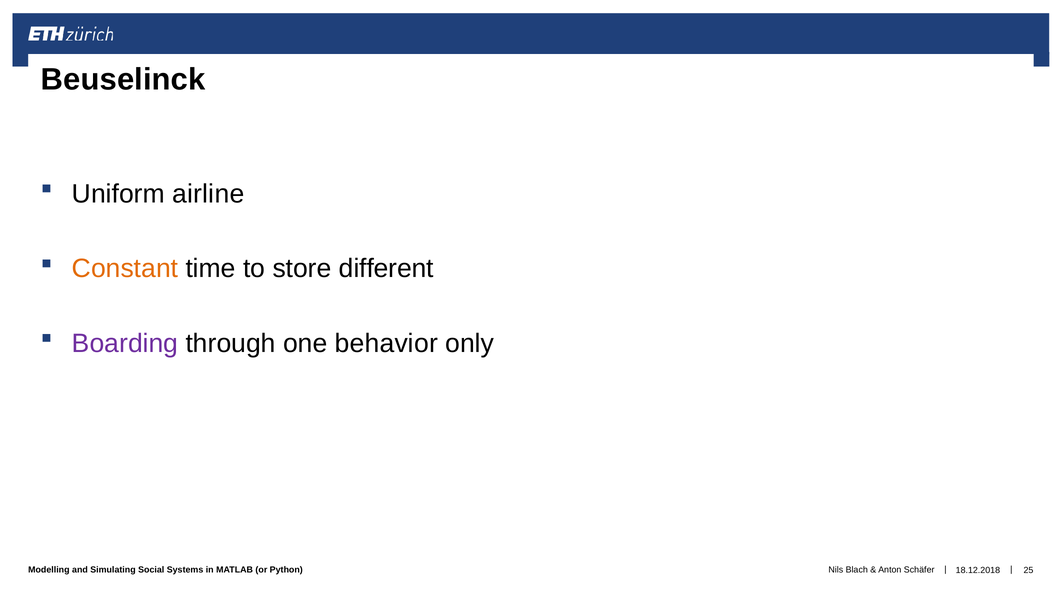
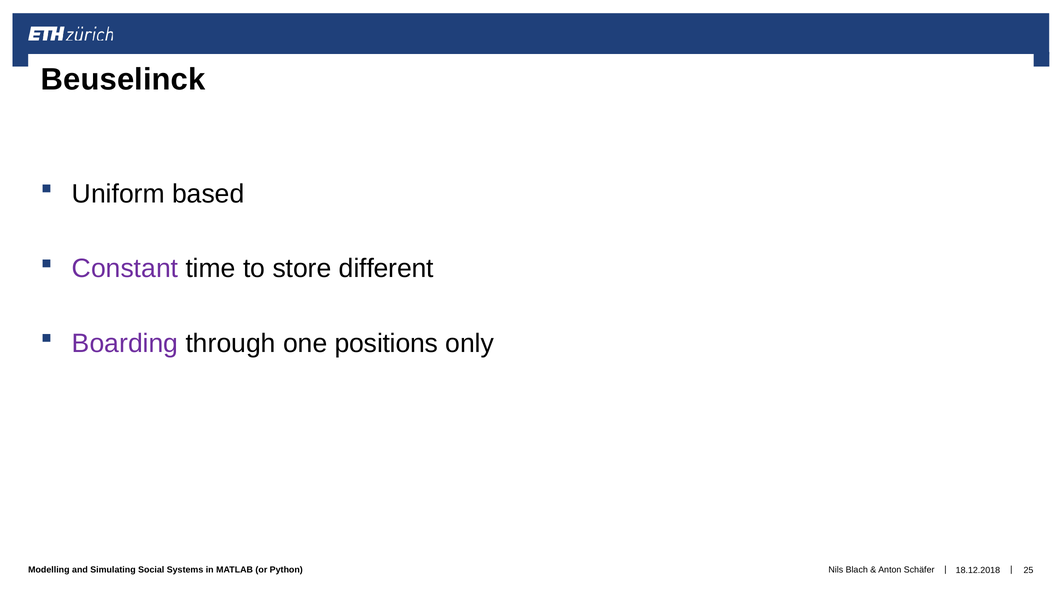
airline: airline -> based
Constant colour: orange -> purple
behavior: behavior -> positions
